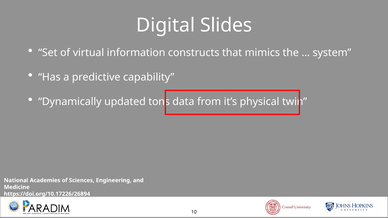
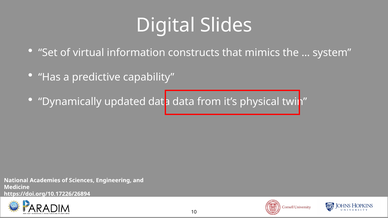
updated tons: tons -> data
